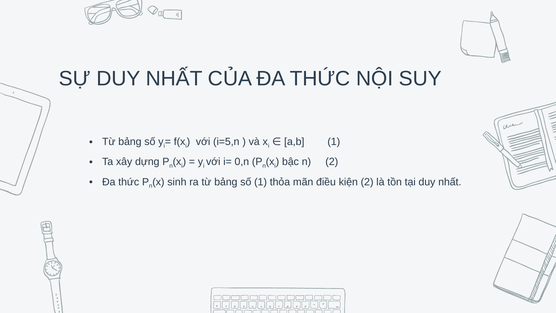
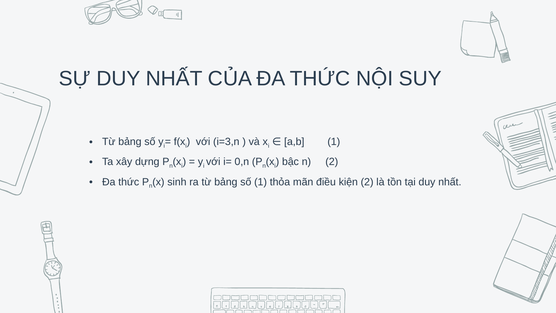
i=5,n: i=5,n -> i=3,n
